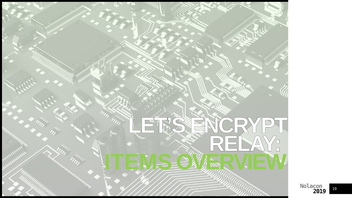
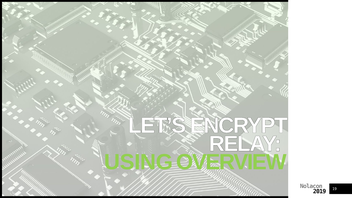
ITEMS: ITEMS -> USING
